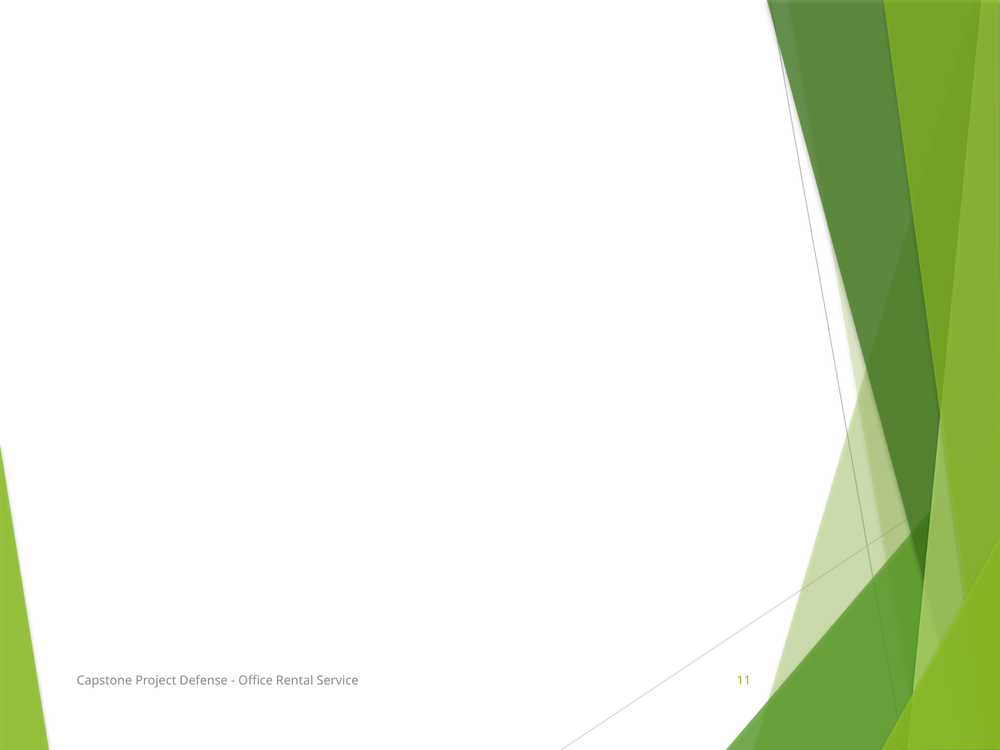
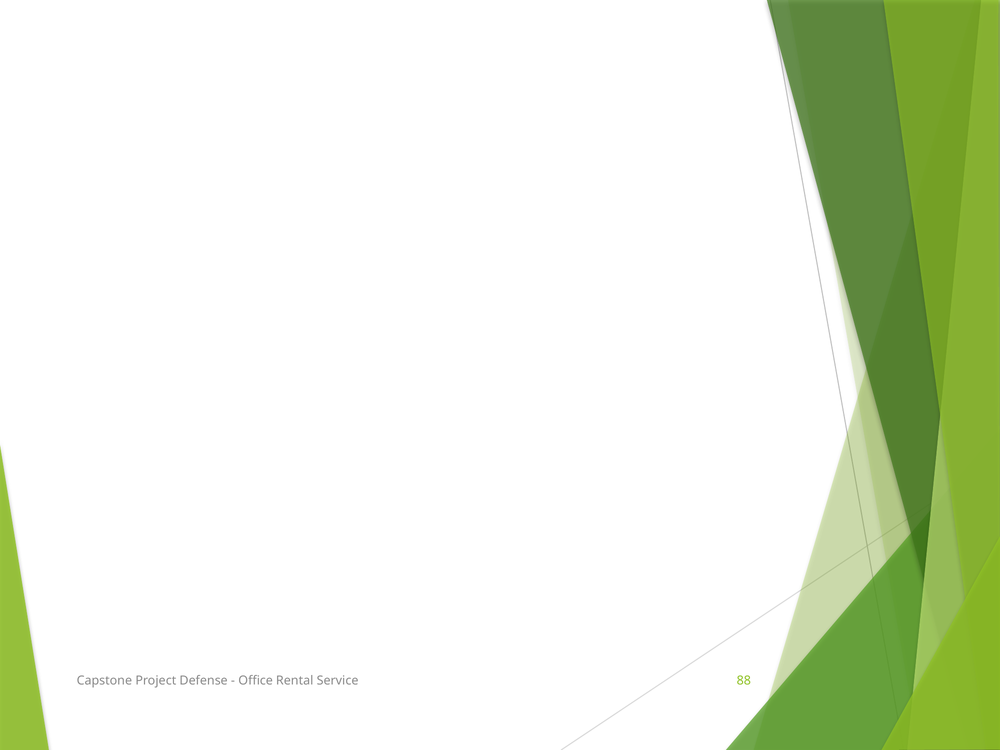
11: 11 -> 88
